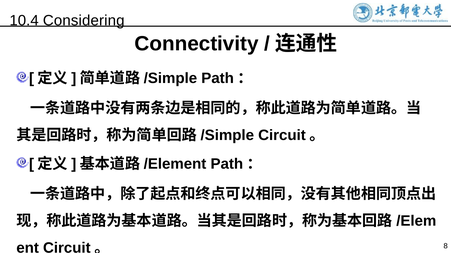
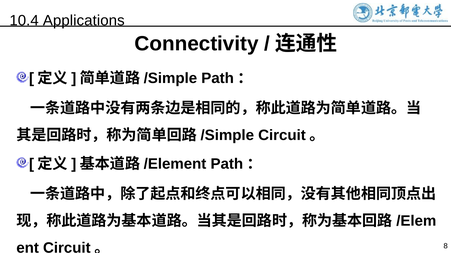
Considering: Considering -> Applications
